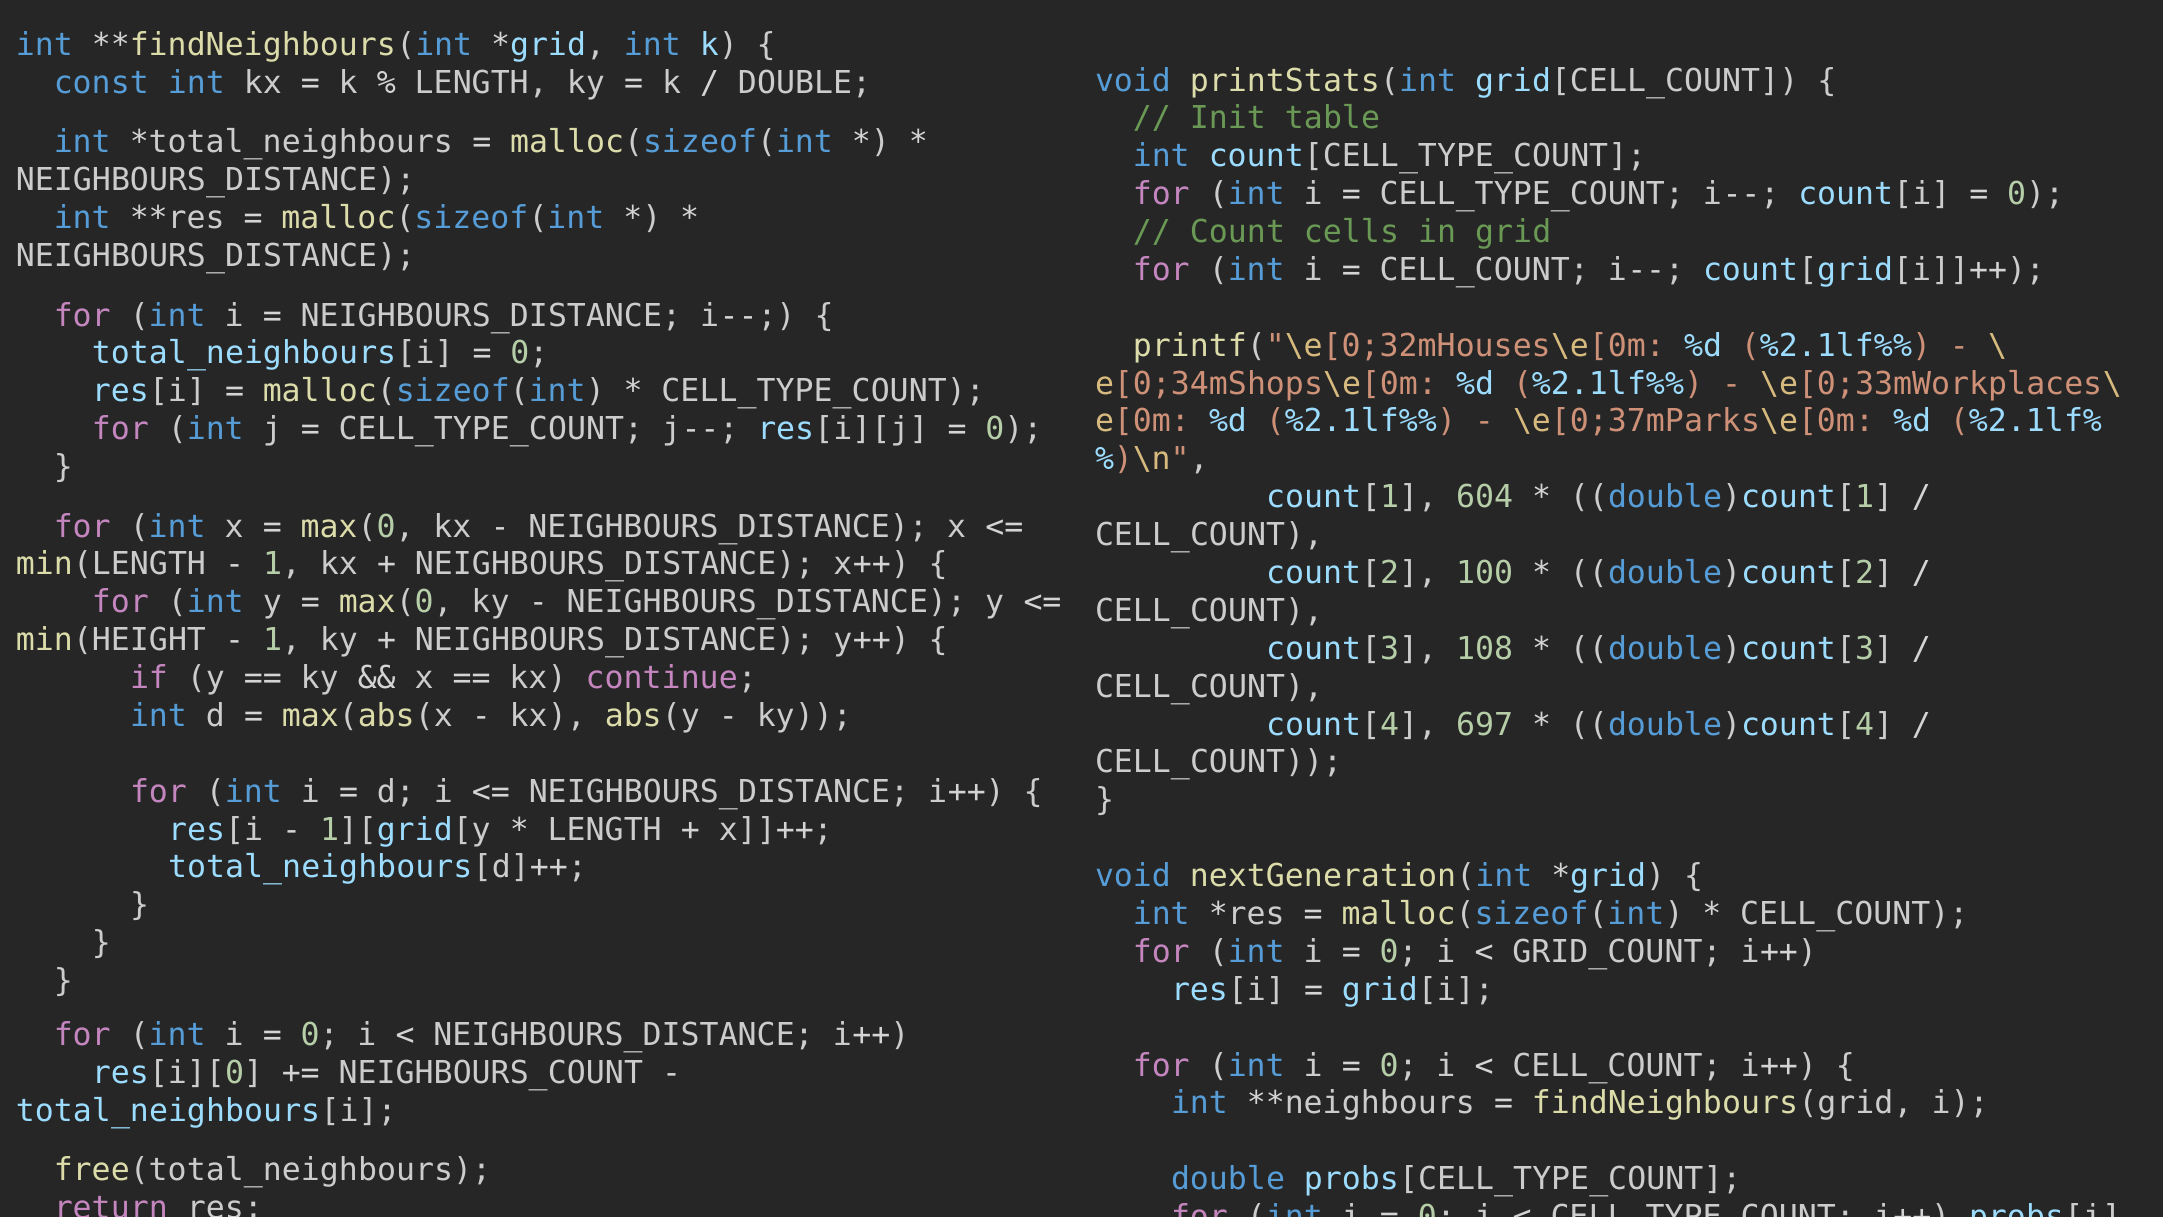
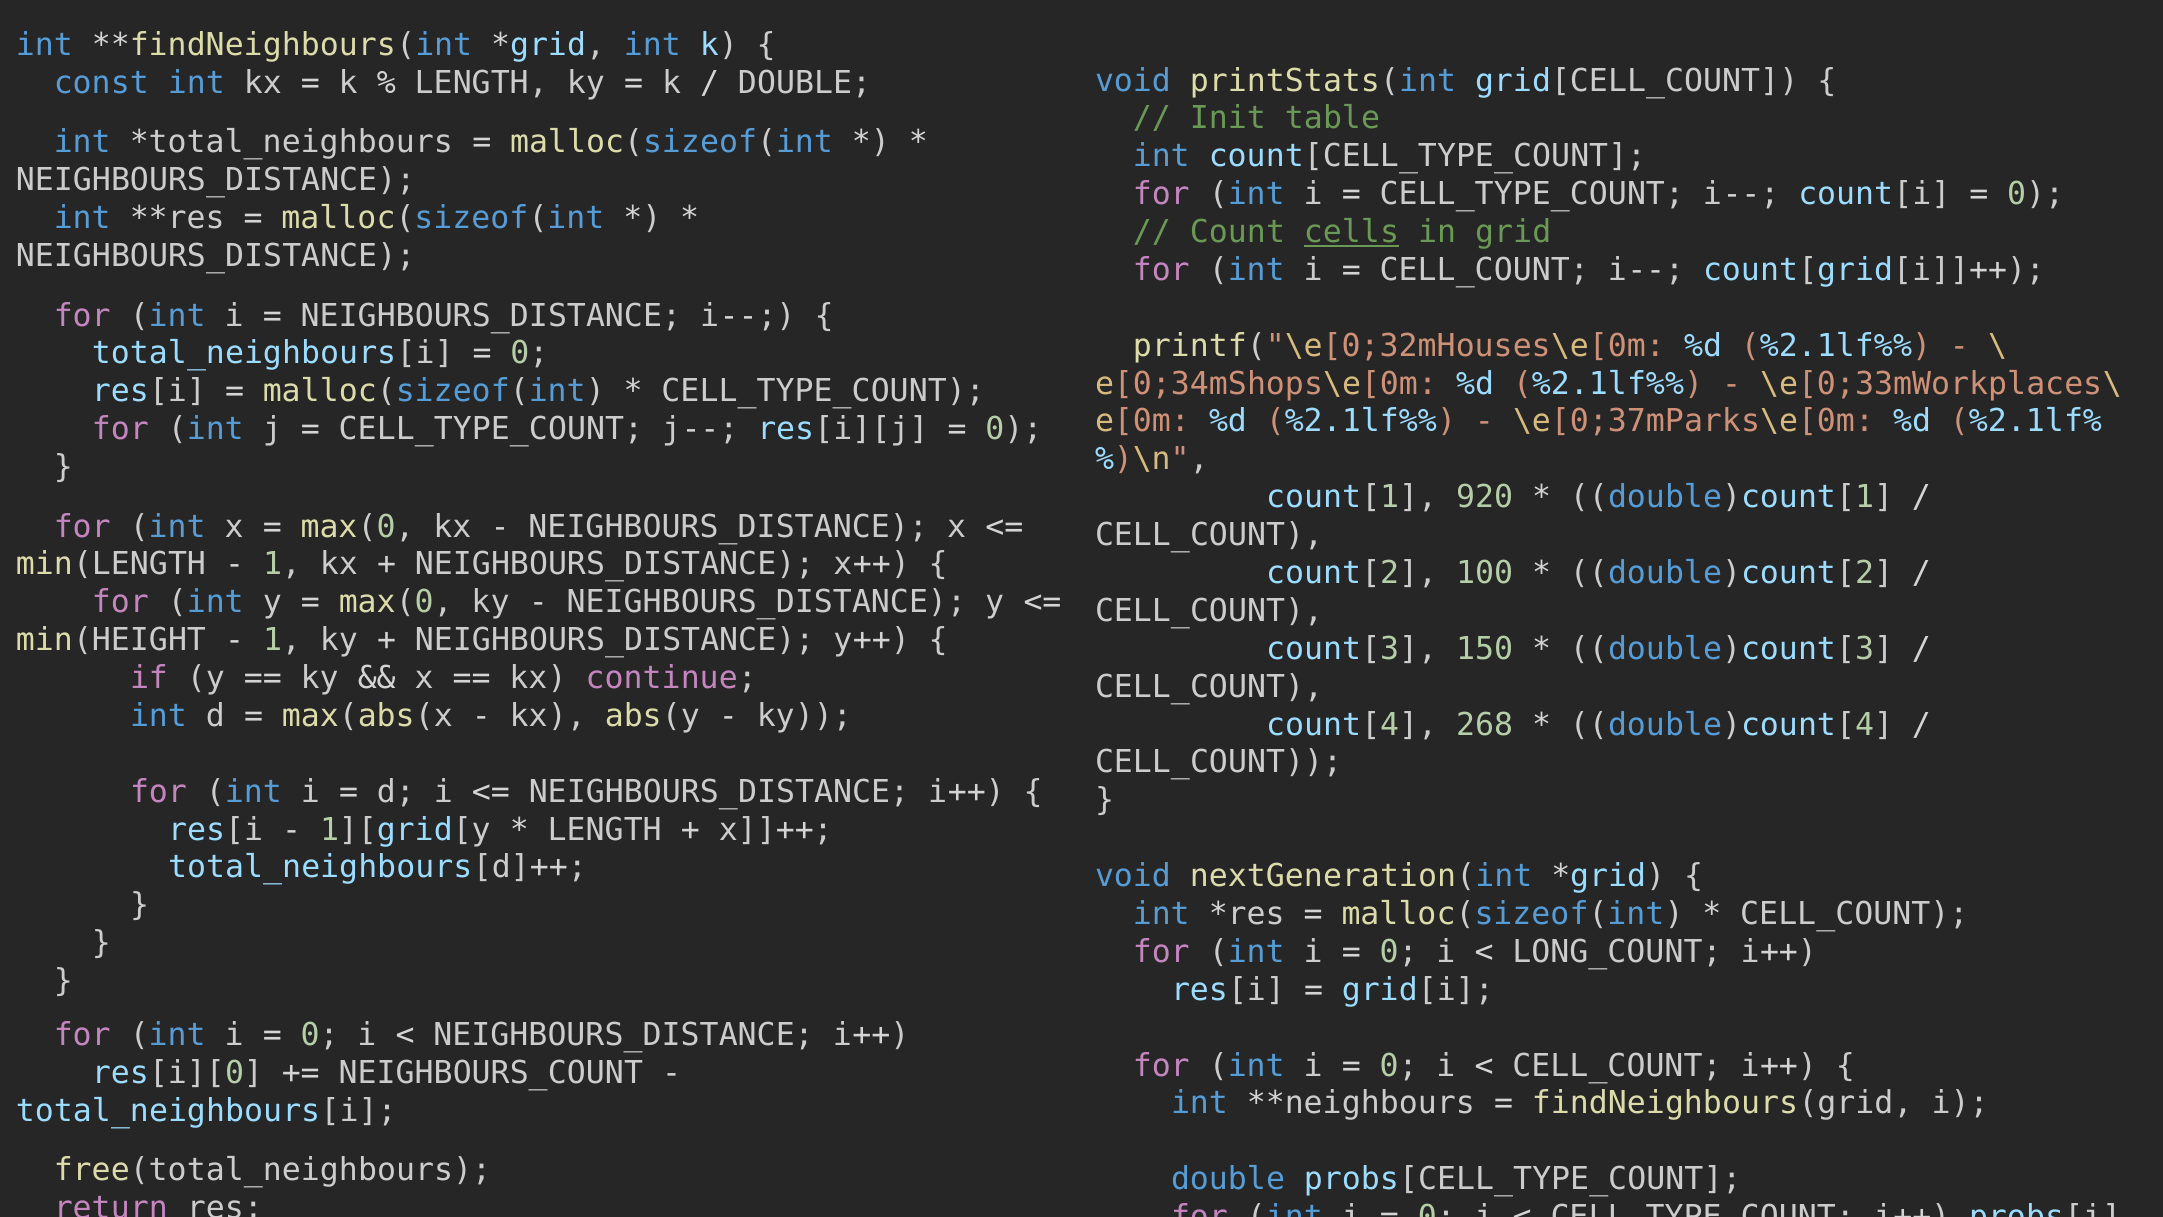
cells underline: none -> present
604: 604 -> 920
108: 108 -> 150
697: 697 -> 268
GRID_COUNT: GRID_COUNT -> LONG_COUNT
